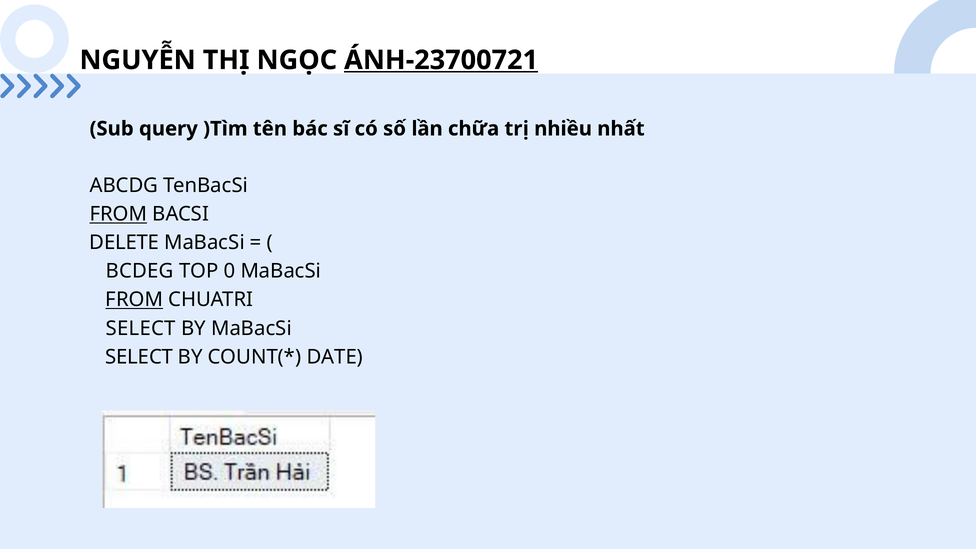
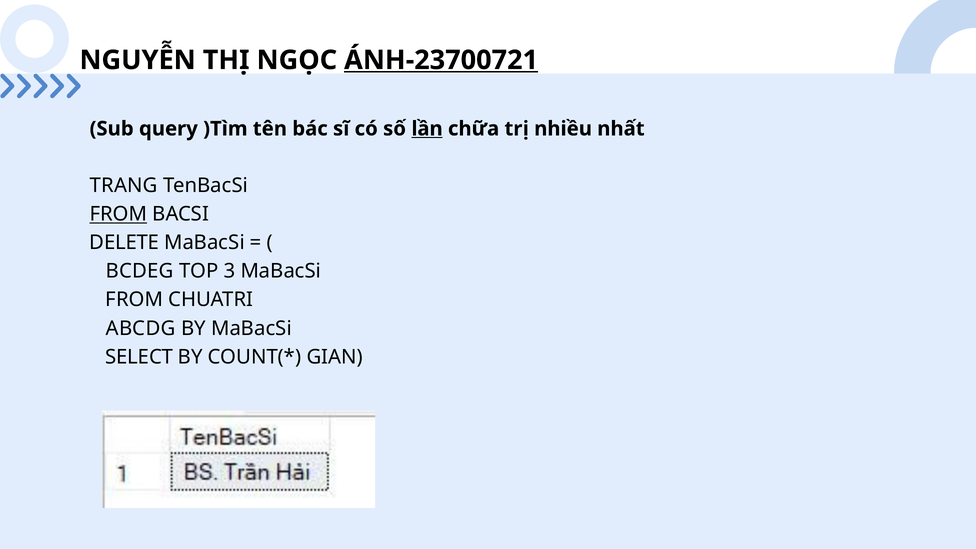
lần underline: none -> present
ABCDG: ABCDG -> TRANG
0: 0 -> 3
FROM at (134, 300) underline: present -> none
SELECT at (141, 328): SELECT -> ABCDG
DATE: DATE -> GIAN
